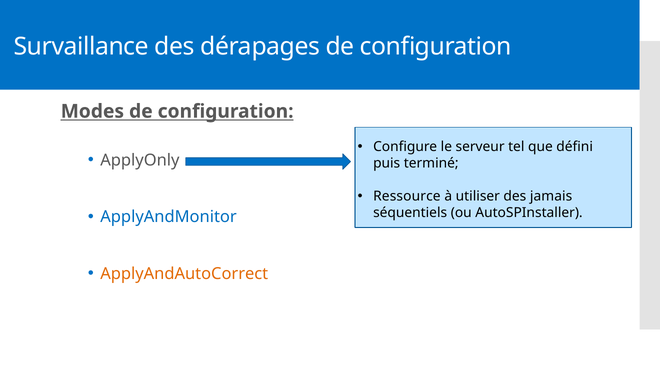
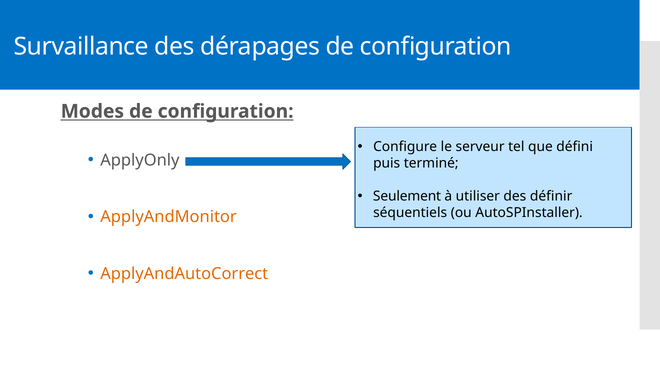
Ressource: Ressource -> Seulement
jamais: jamais -> définir
ApplyAndMonitor colour: blue -> orange
